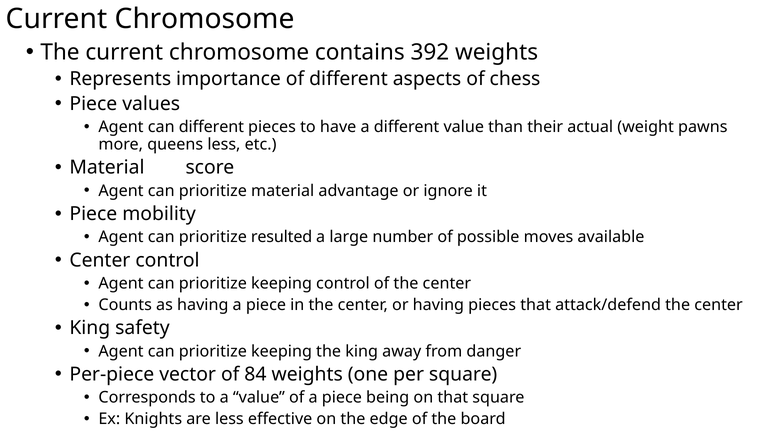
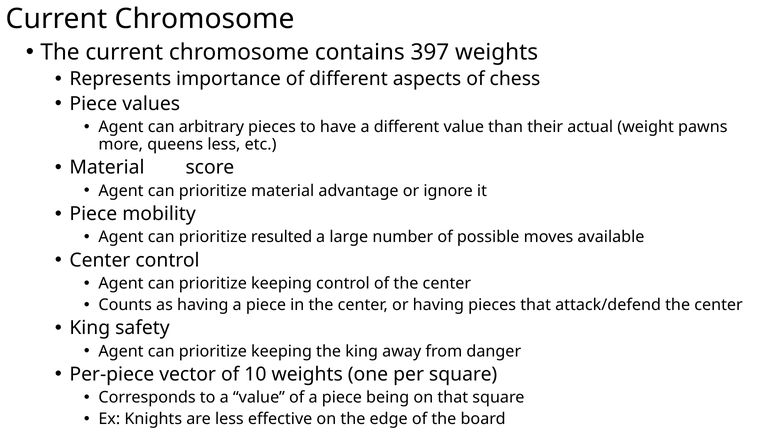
392: 392 -> 397
can different: different -> arbitrary
84: 84 -> 10
